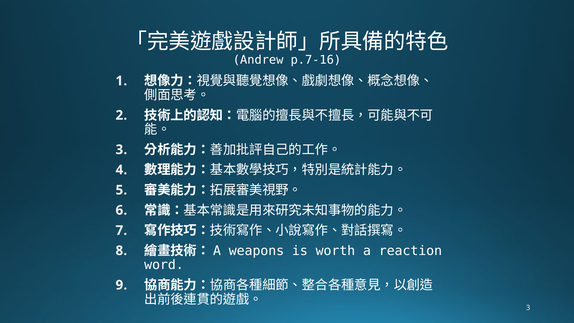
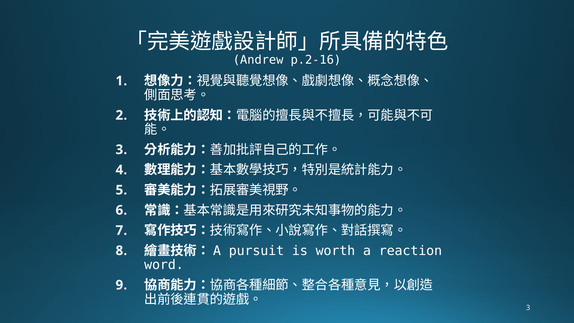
p.7-16: p.7-16 -> p.2-16
weapons: weapons -> pursuit
